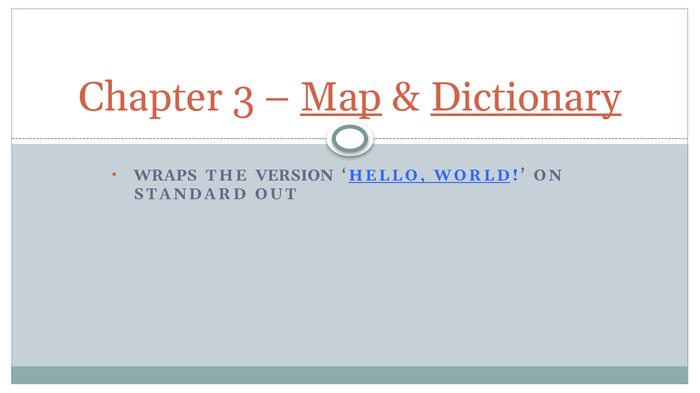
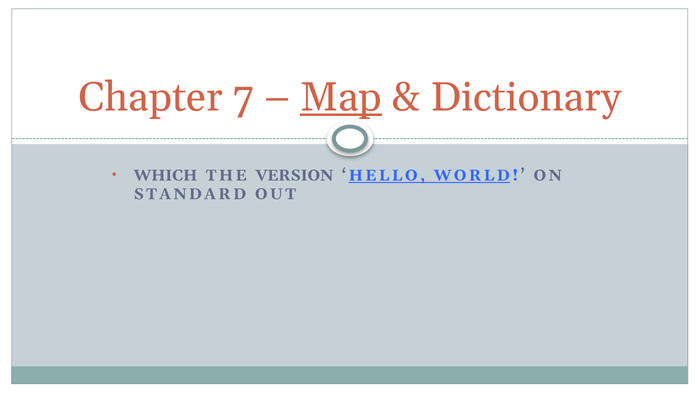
3: 3 -> 7
Dictionary underline: present -> none
WRAPS: WRAPS -> WHICH
